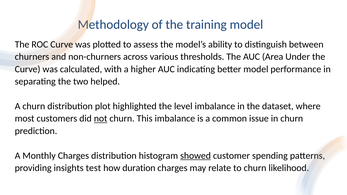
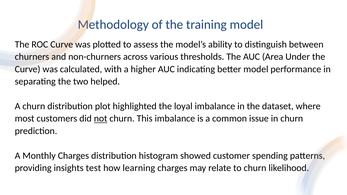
level: level -> loyal
showed underline: present -> none
duration: duration -> learning
